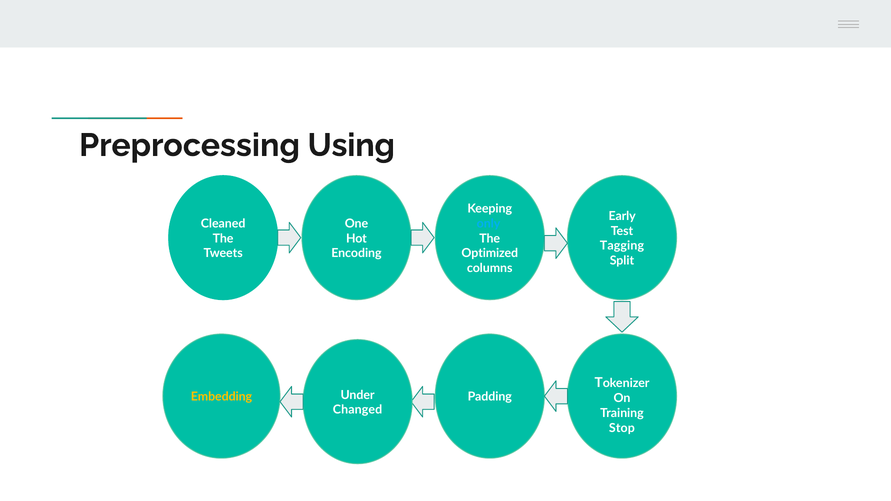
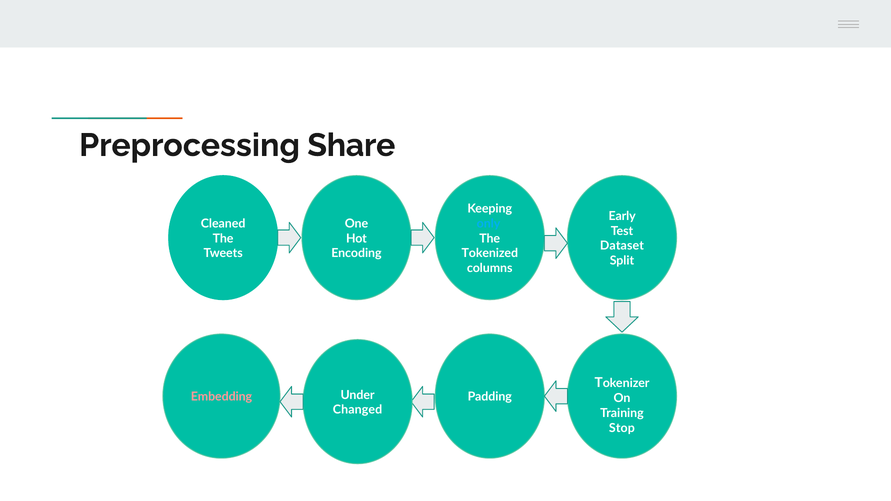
Using: Using -> Share
Tagging: Tagging -> Dataset
Optimized: Optimized -> Tokenized
Embedding colour: yellow -> pink
